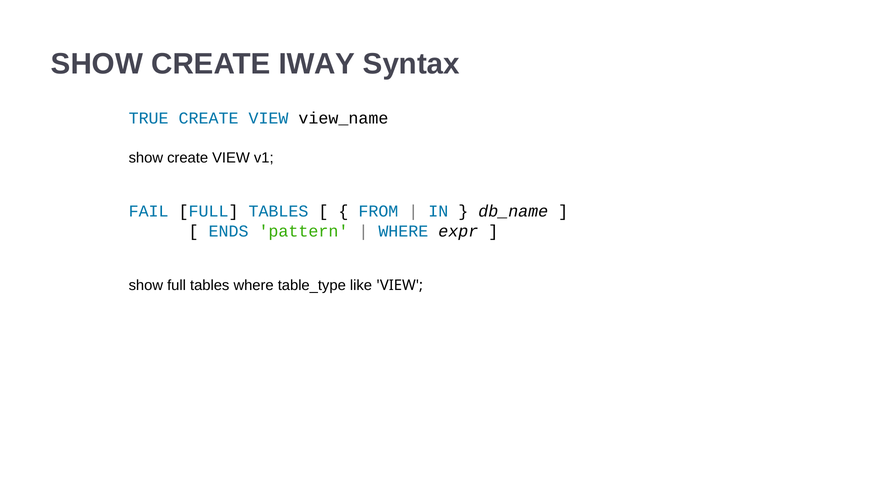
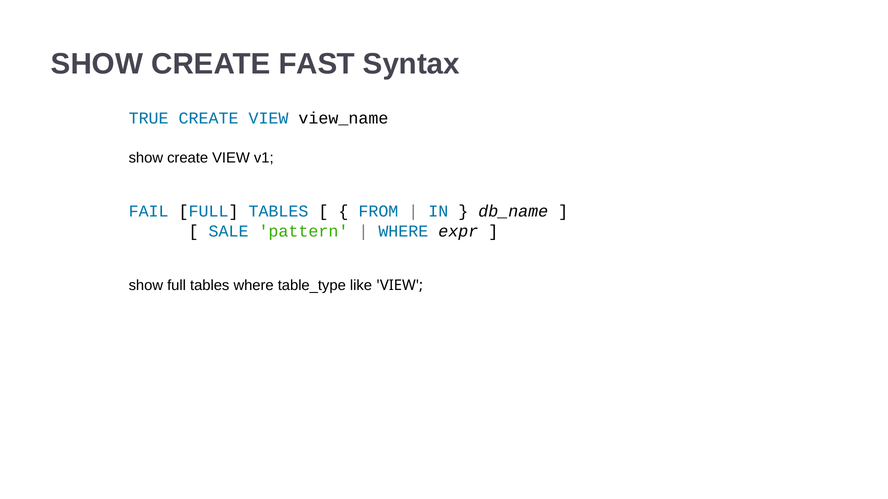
IWAY: IWAY -> FAST
ENDS: ENDS -> SALE
